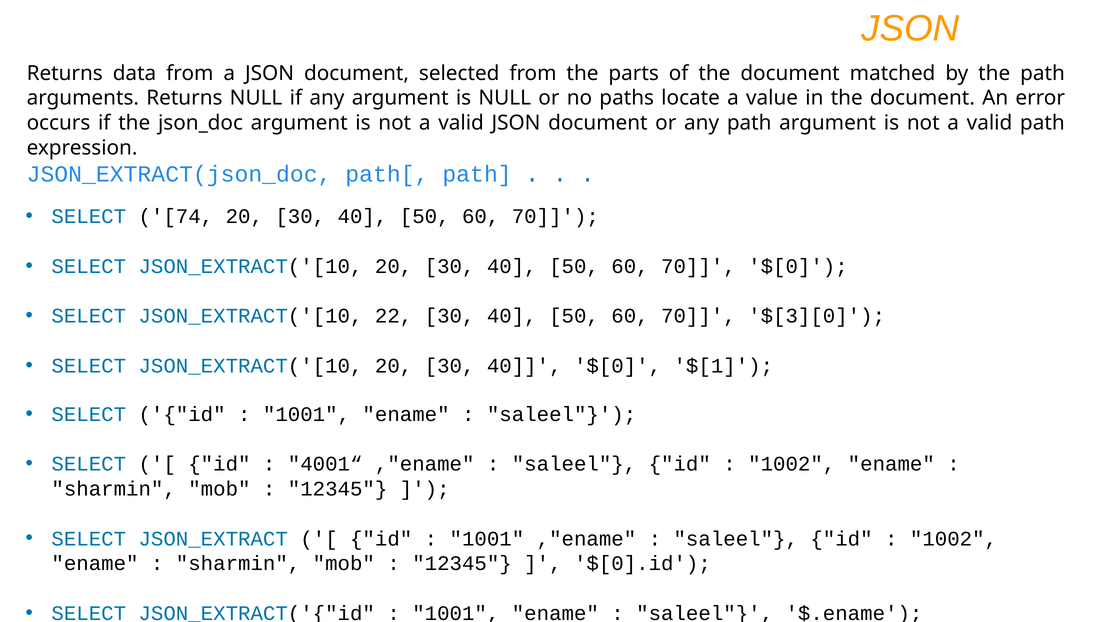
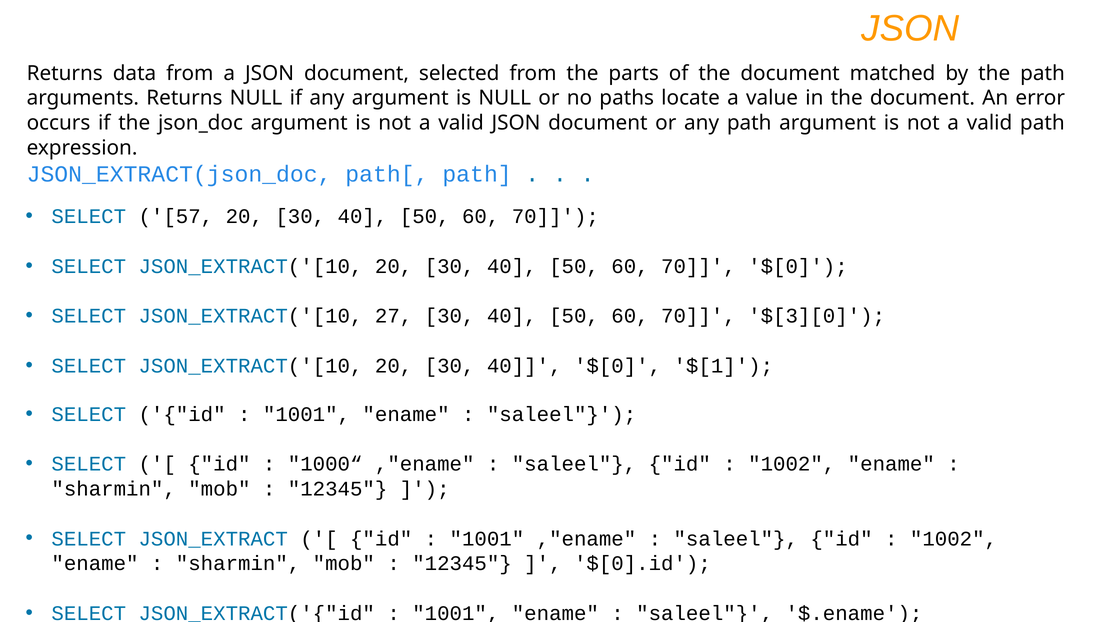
74: 74 -> 57
22: 22 -> 27
4001“: 4001“ -> 1000“
